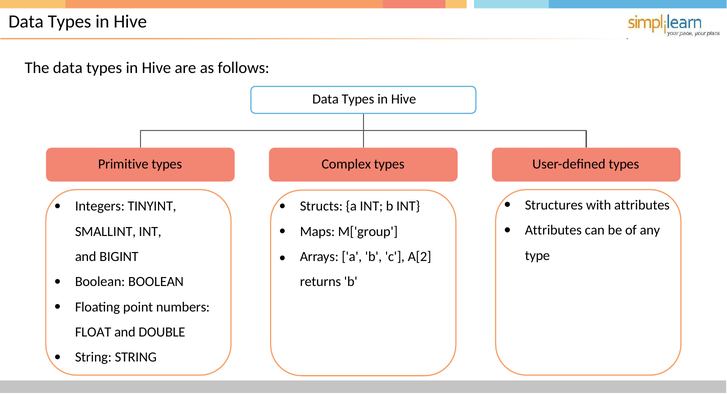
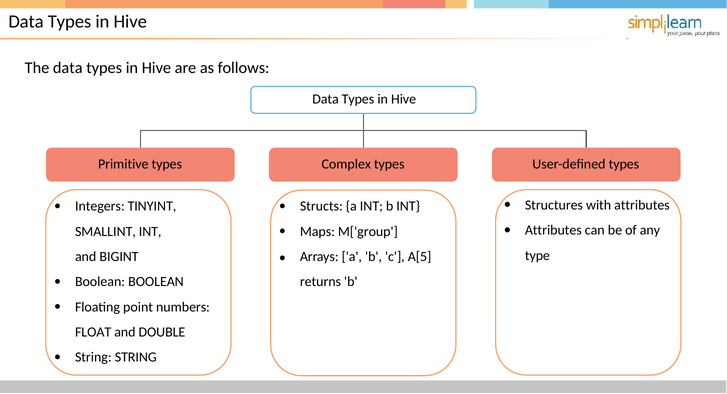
A[2: A[2 -> A[5
